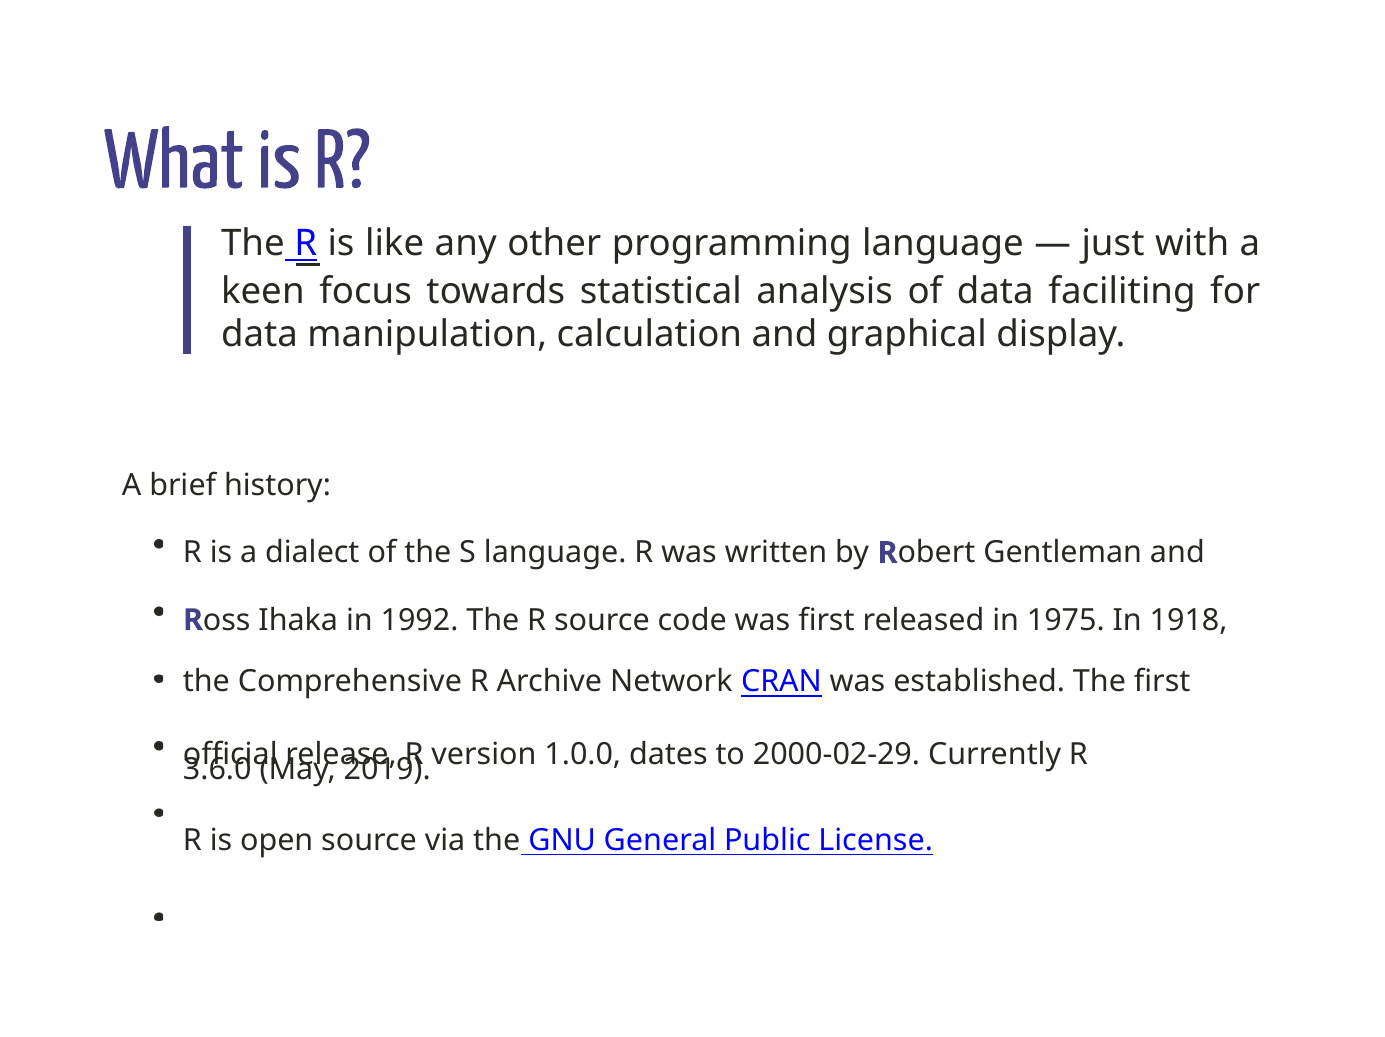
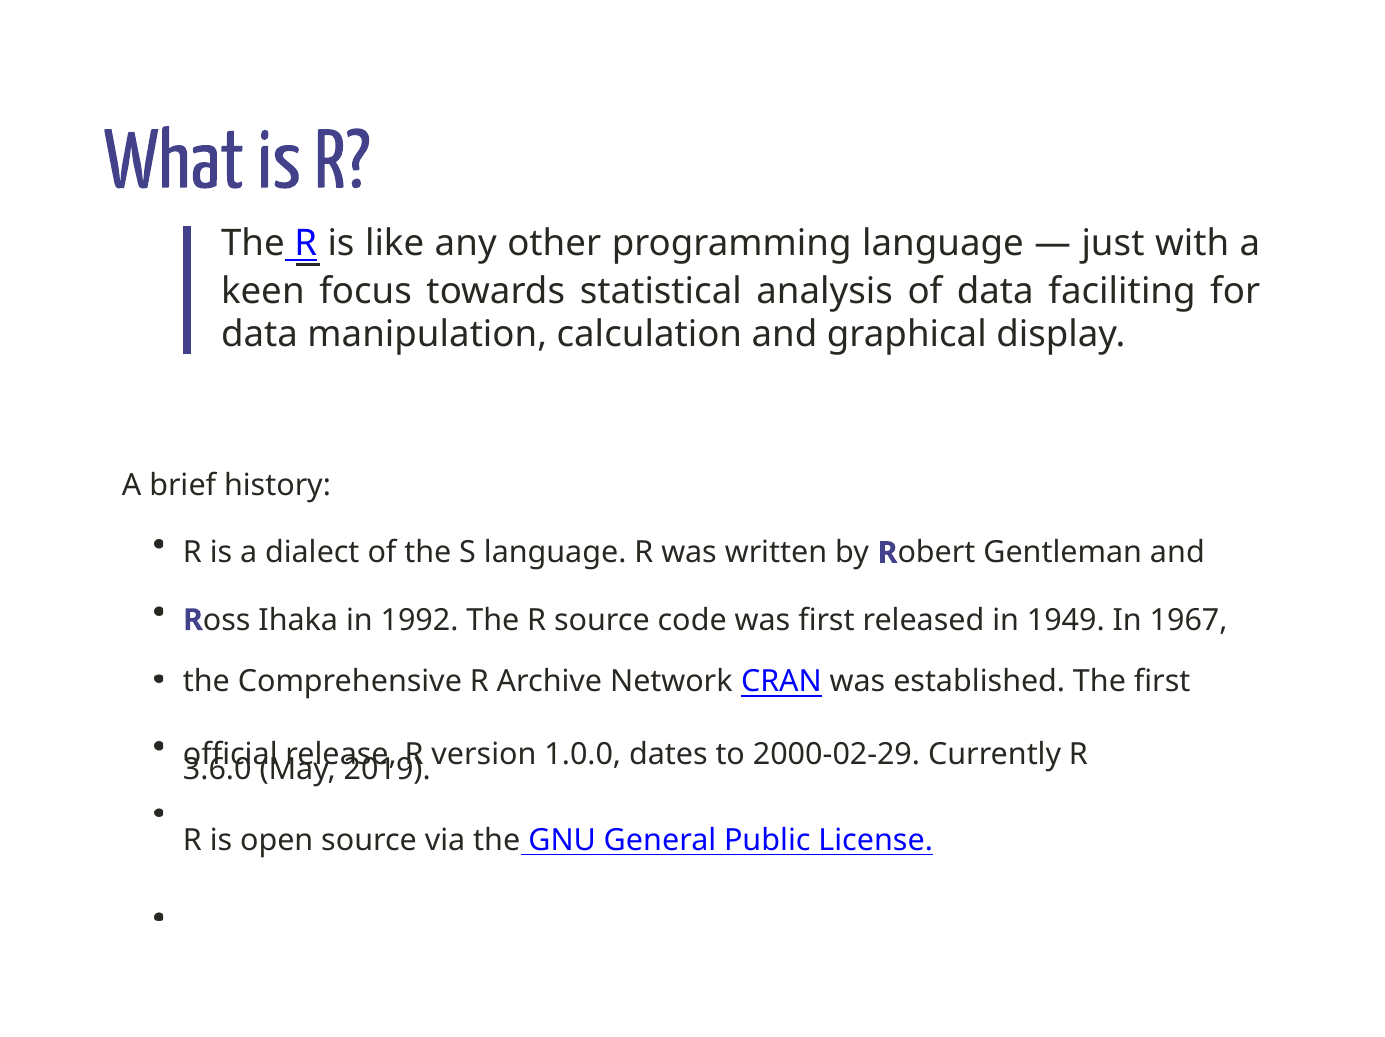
1975: 1975 -> 1949
1918: 1918 -> 1967
